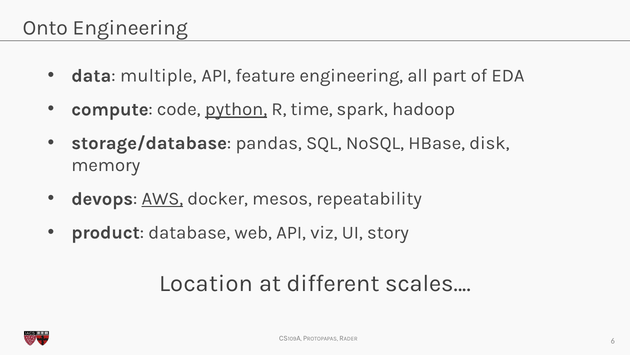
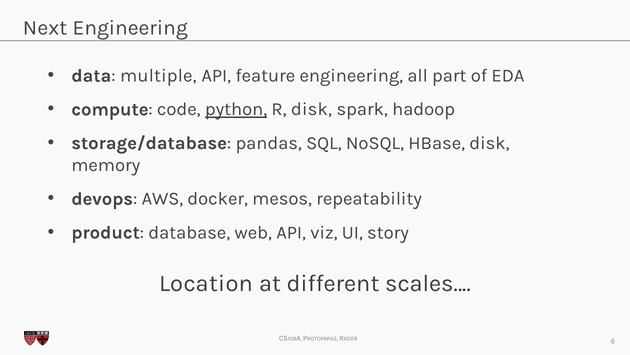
Onto: Onto -> Next
R time: time -> disk
AWS underline: present -> none
